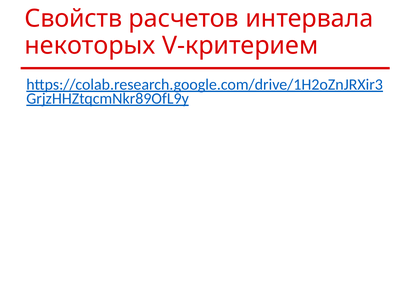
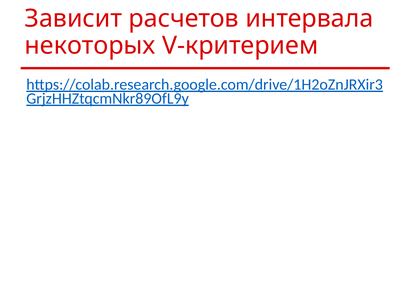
Свойств: Свойств -> Зависит
